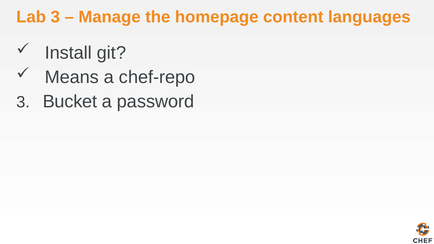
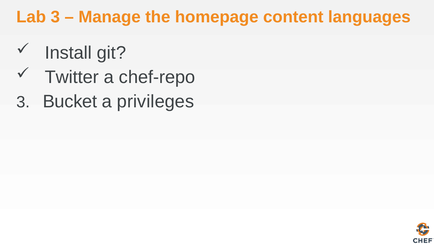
Means: Means -> Twitter
password: password -> privileges
